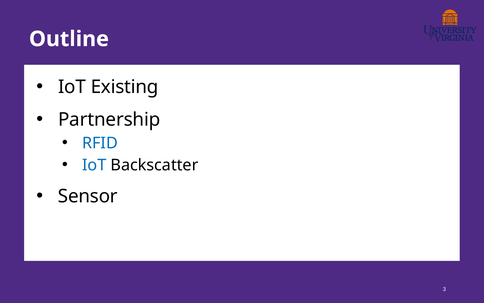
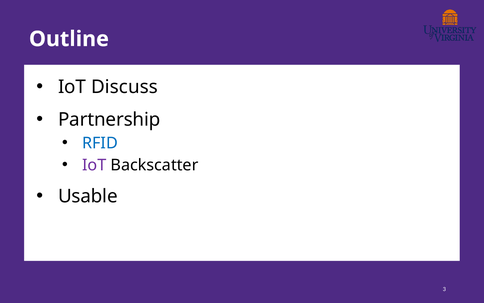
Existing: Existing -> Discuss
IoT at (94, 165) colour: blue -> purple
Sensor: Sensor -> Usable
